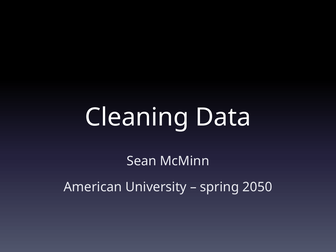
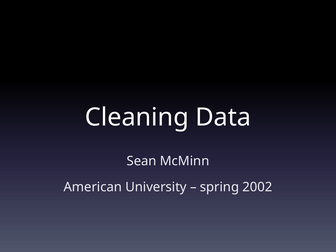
2050: 2050 -> 2002
